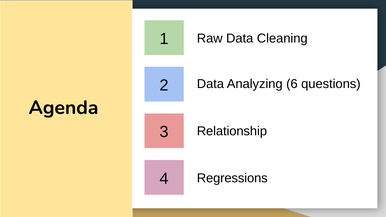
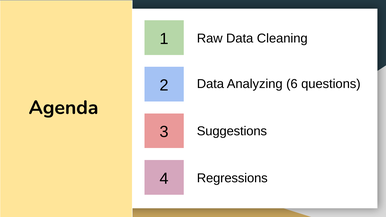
Relationship: Relationship -> Suggestions
